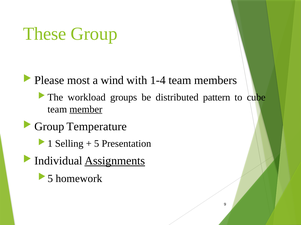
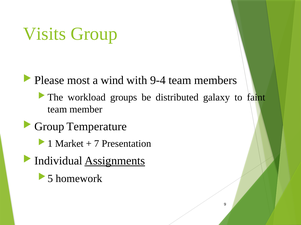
These: These -> Visits
1-4: 1-4 -> 9-4
pattern: pattern -> galaxy
cube: cube -> faint
member underline: present -> none
Selling: Selling -> Market
5: 5 -> 7
